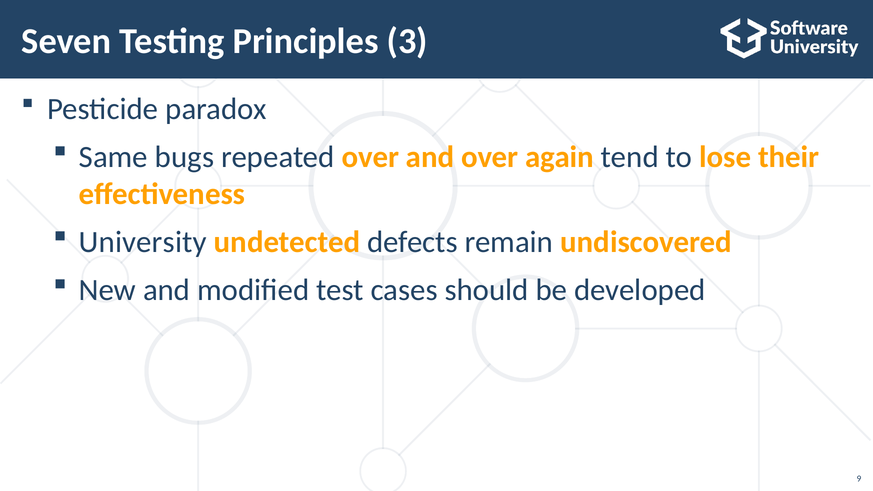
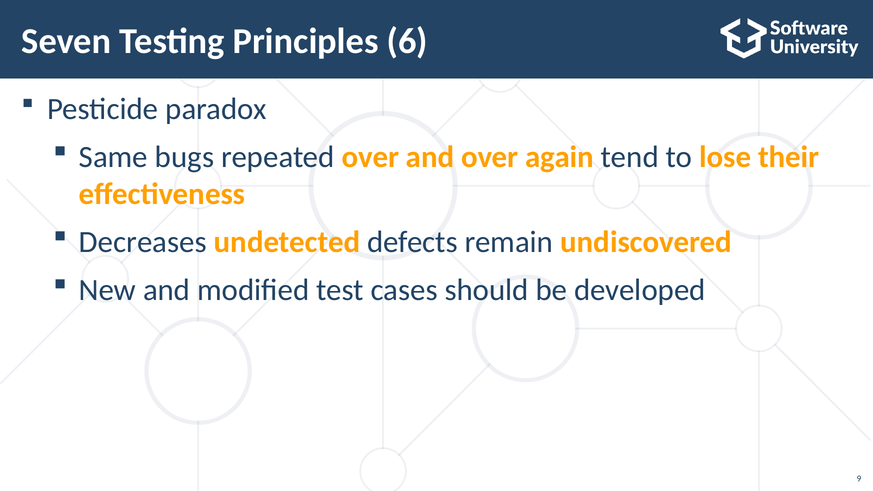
3: 3 -> 6
University: University -> Decreases
